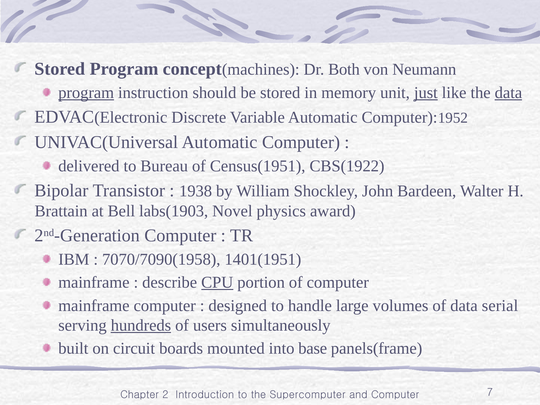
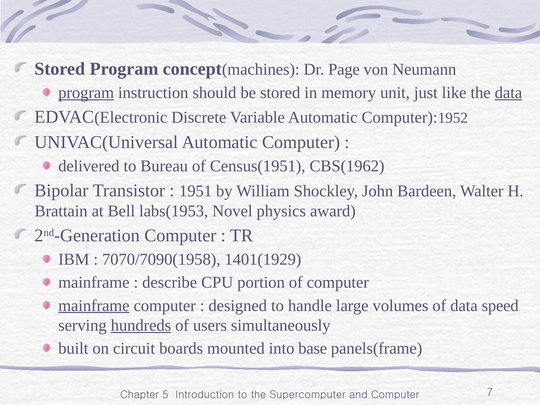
Both: Both -> Page
just underline: present -> none
CBS(1922: CBS(1922 -> CBS(1962
1938: 1938 -> 1951
labs(1903: labs(1903 -> labs(1953
1401(1951: 1401(1951 -> 1401(1929
CPU underline: present -> none
mainframe at (94, 306) underline: none -> present
serial: serial -> speed
2: 2 -> 5
